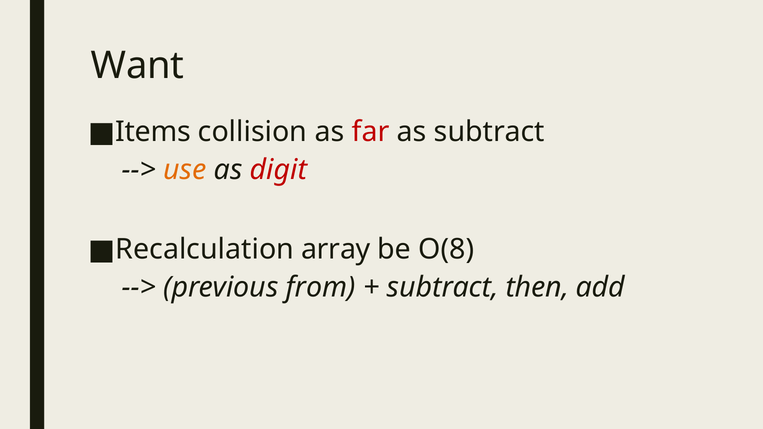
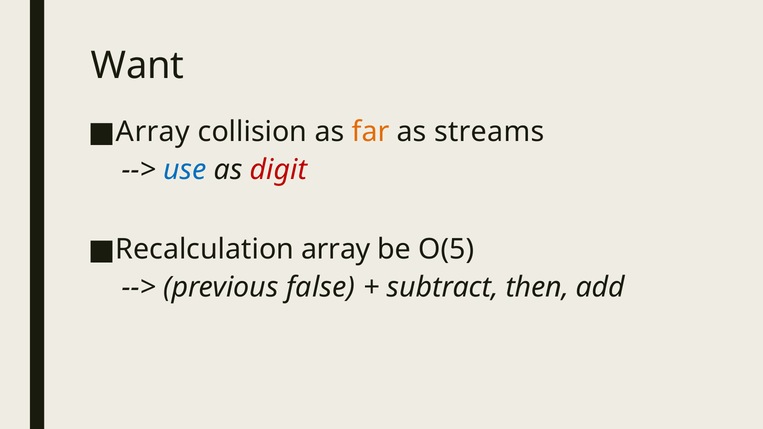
Items at (153, 132): Items -> Array
far colour: red -> orange
as subtract: subtract -> streams
use colour: orange -> blue
O(8: O(8 -> O(5
from: from -> false
